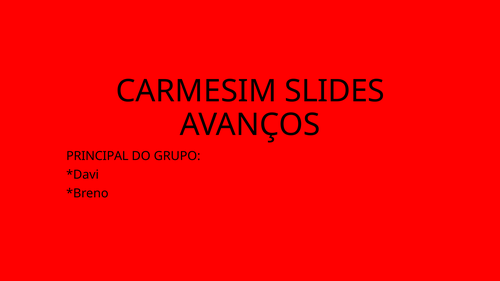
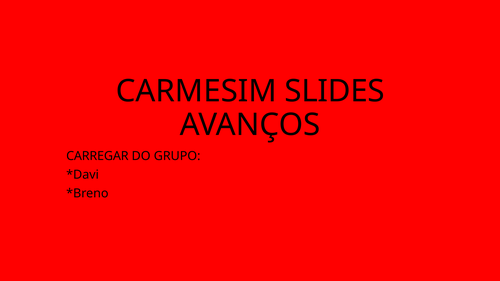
PRINCIPAL: PRINCIPAL -> CARREGAR
